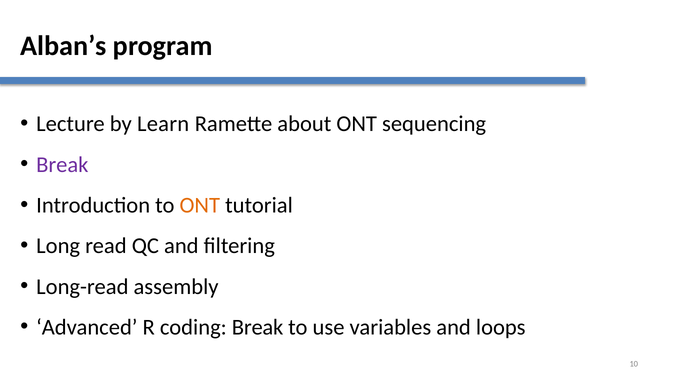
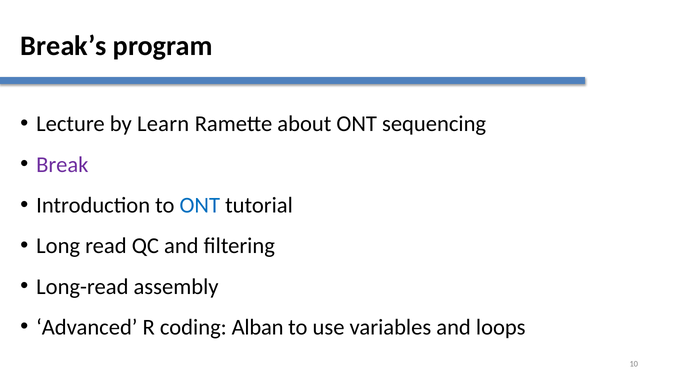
Alban’s: Alban’s -> Break’s
ONT at (200, 205) colour: orange -> blue
coding Break: Break -> Alban
